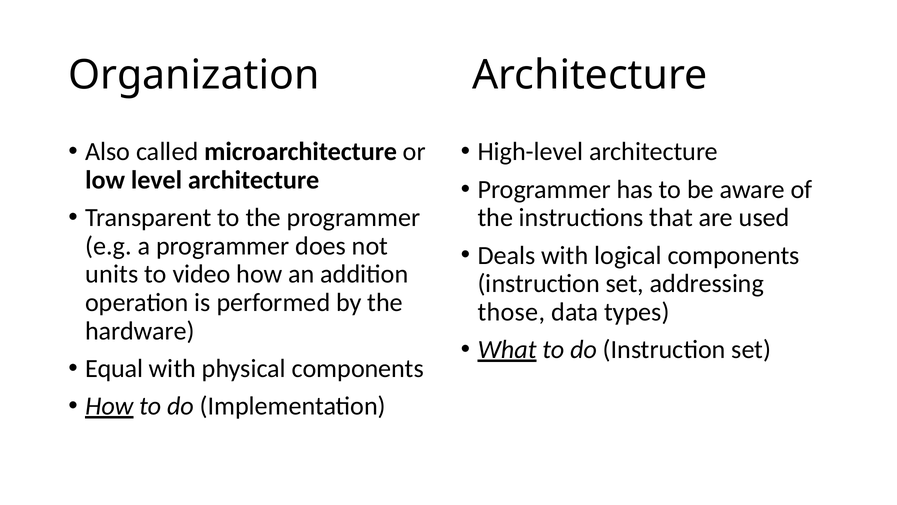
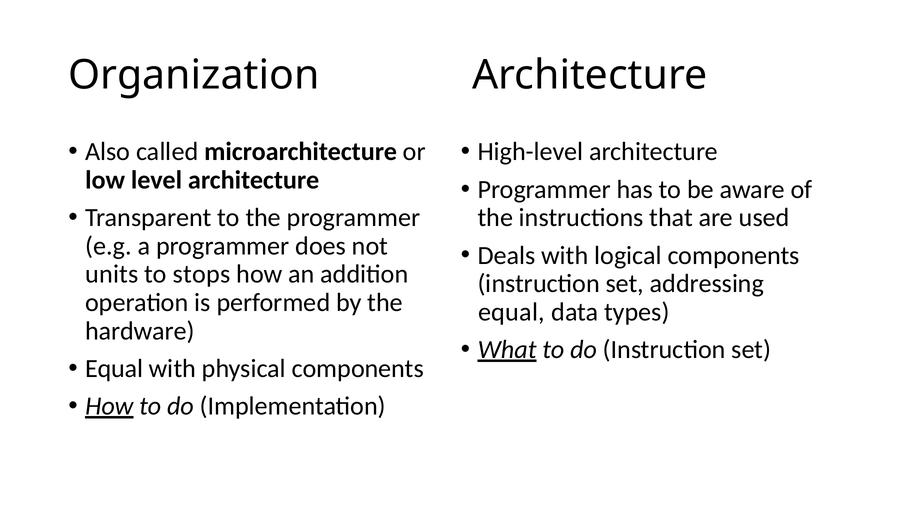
video: video -> stops
those at (511, 312): those -> equal
